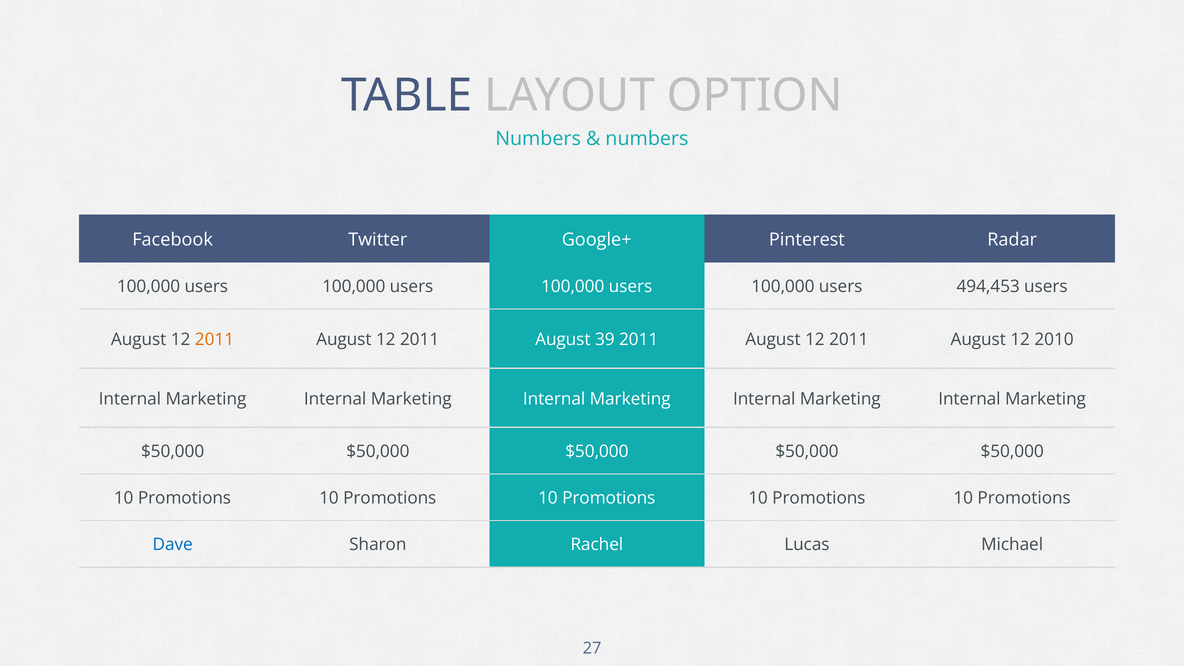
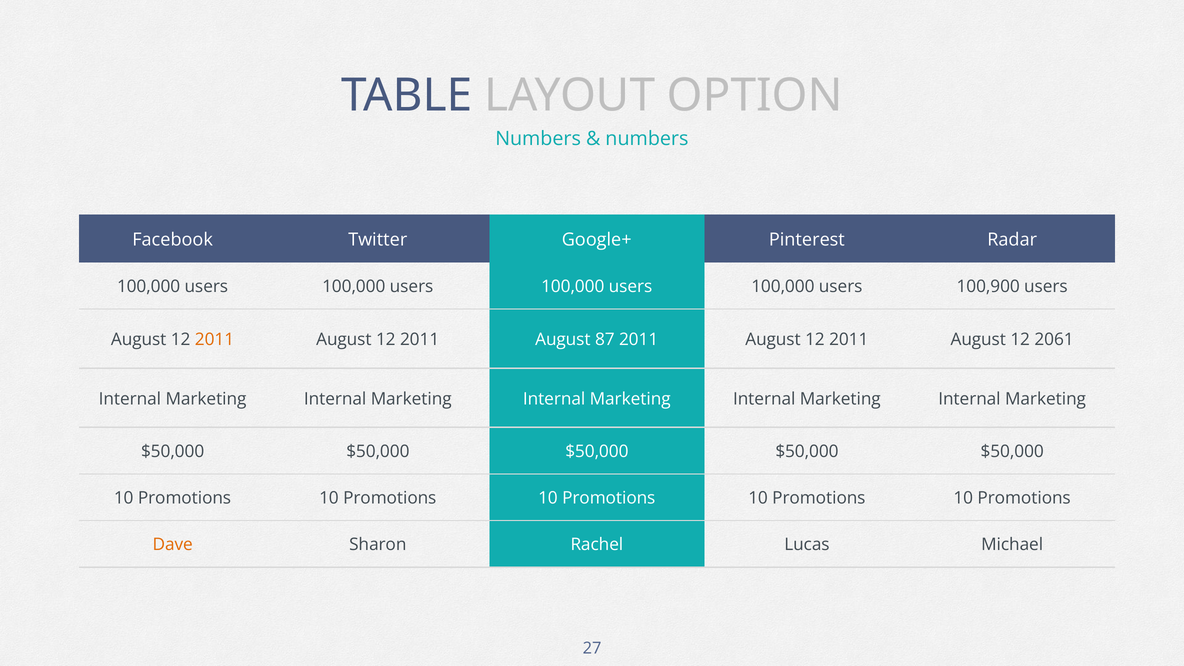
494,453: 494,453 -> 100,900
39: 39 -> 87
2010: 2010 -> 2061
Dave colour: blue -> orange
